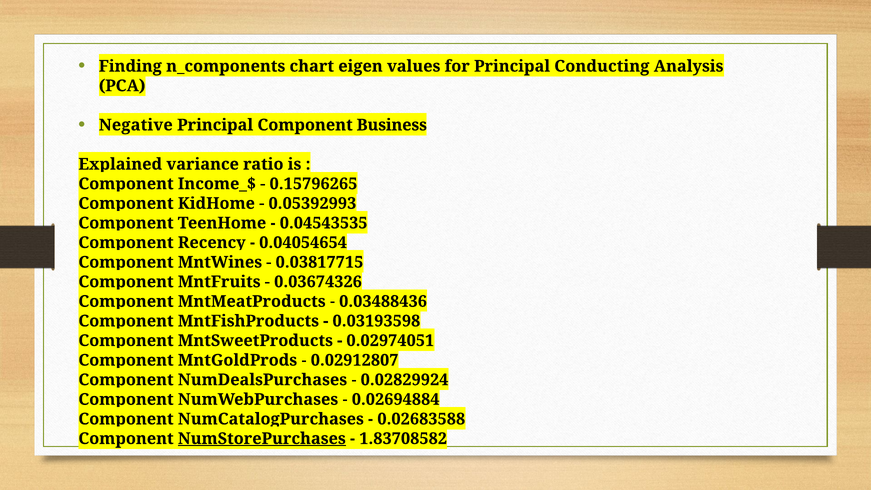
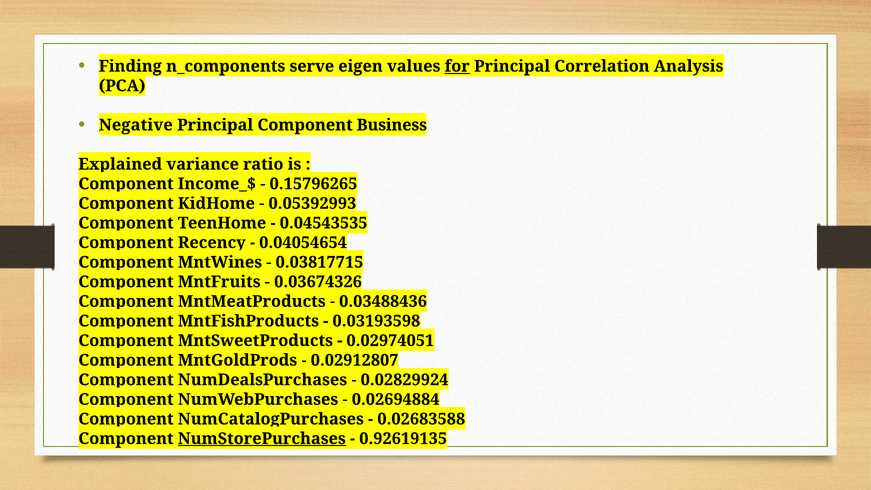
chart: chart -> serve
for underline: none -> present
Conducting: Conducting -> Correlation
1.83708582: 1.83708582 -> 0.92619135
